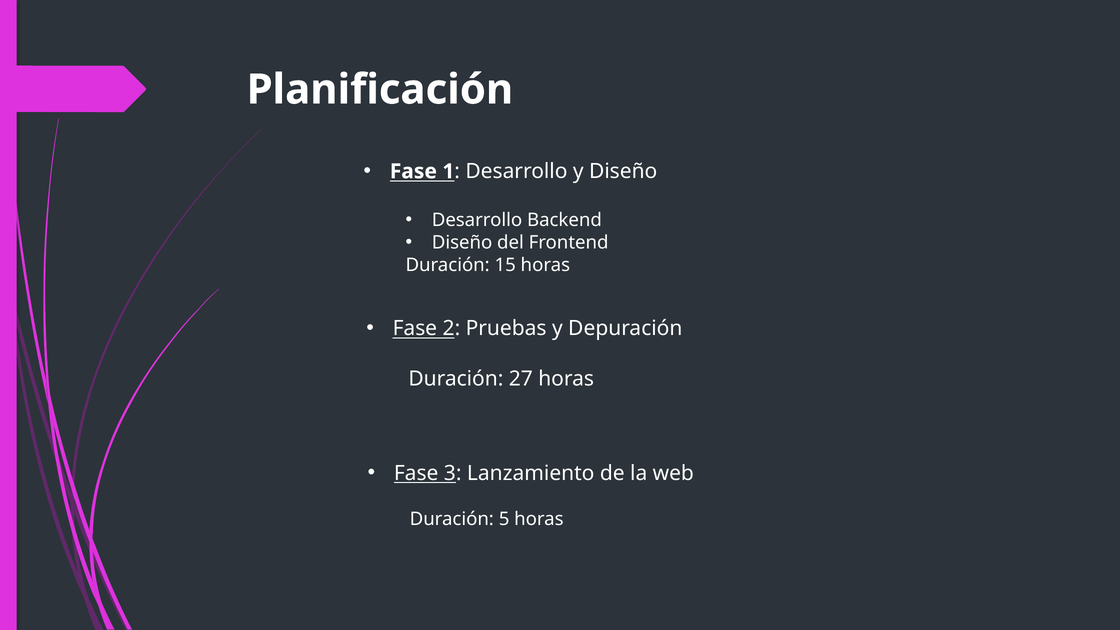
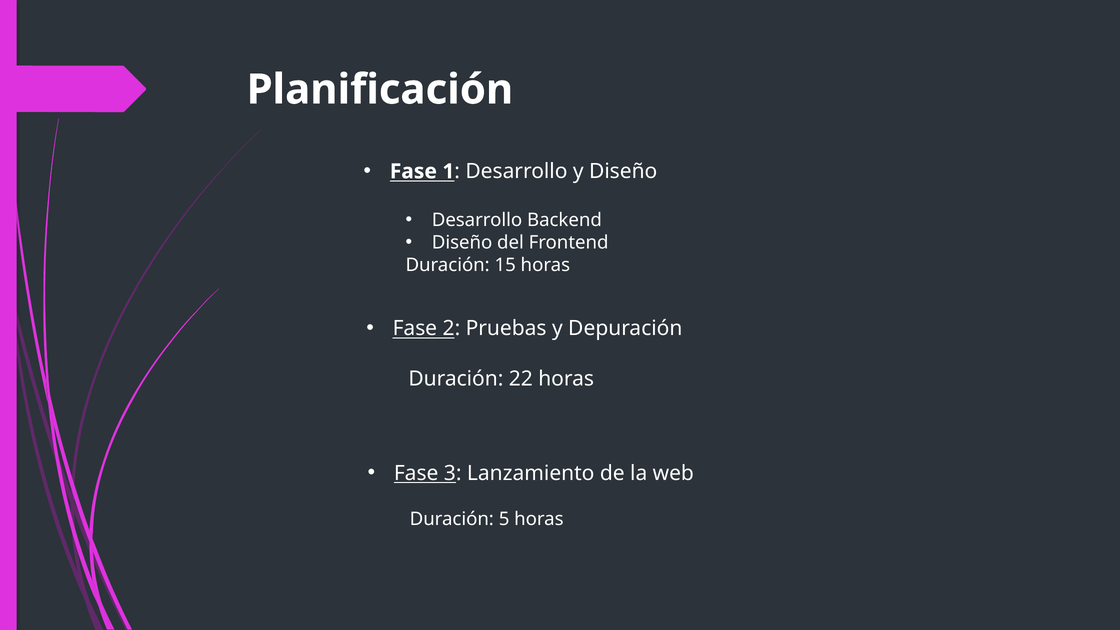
27: 27 -> 22
